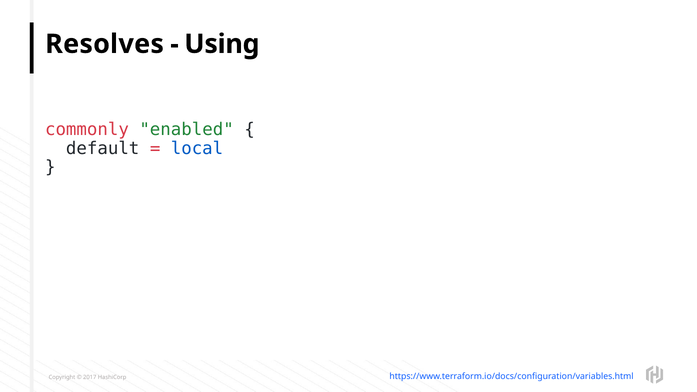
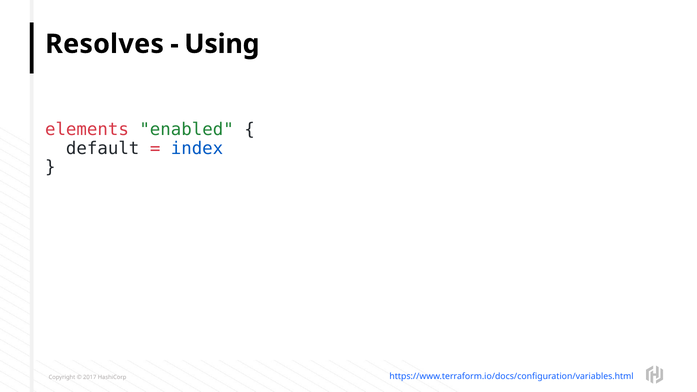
commonly: commonly -> elements
local: local -> index
